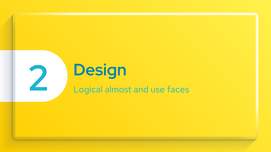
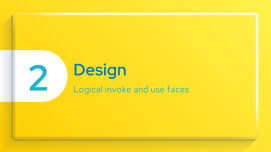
almost: almost -> invoke
